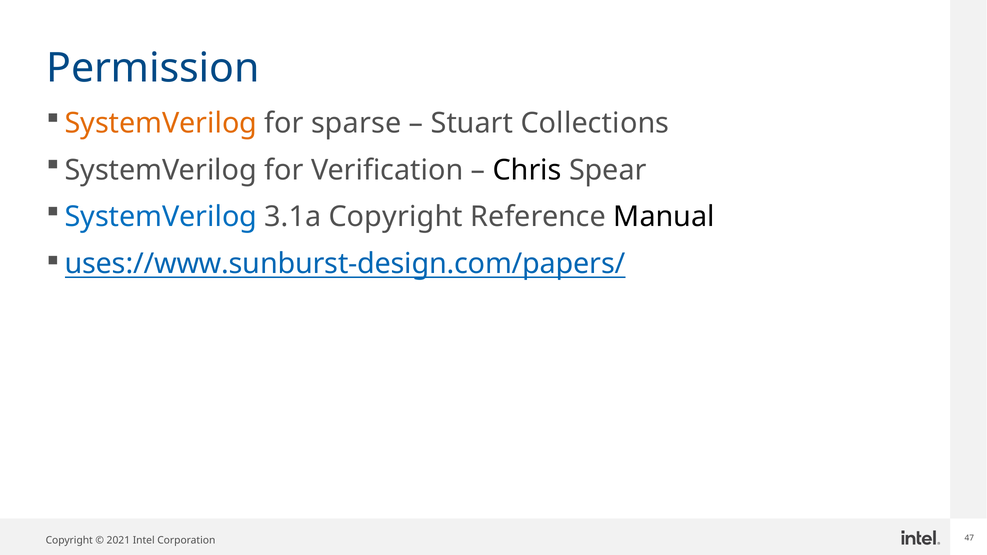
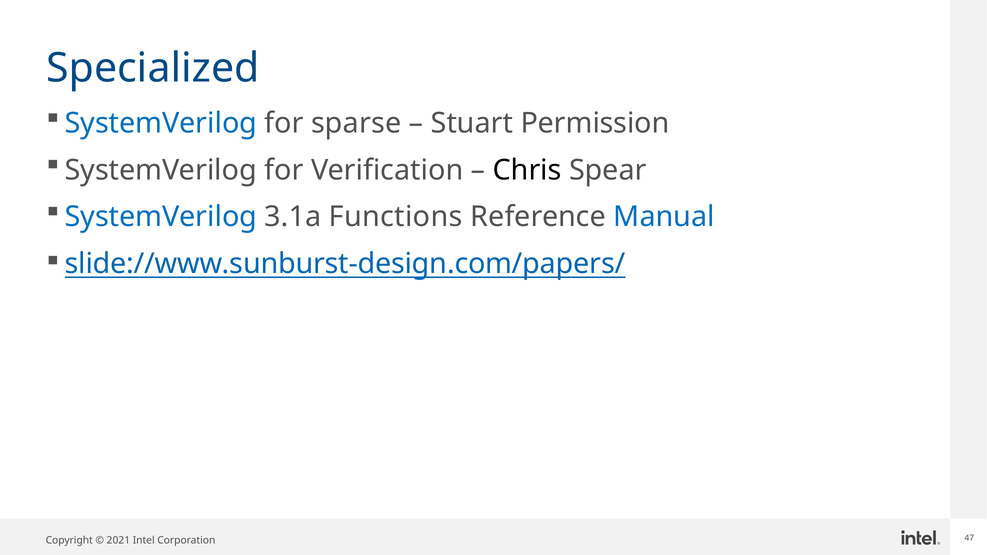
Permission: Permission -> Specialized
SystemVerilog at (161, 123) colour: orange -> blue
Collections: Collections -> Permission
3.1a Copyright: Copyright -> Functions
Manual colour: black -> blue
uses://www.sunburst-design.com/papers/: uses://www.sunburst-design.com/papers/ -> slide://www.sunburst-design.com/papers/
